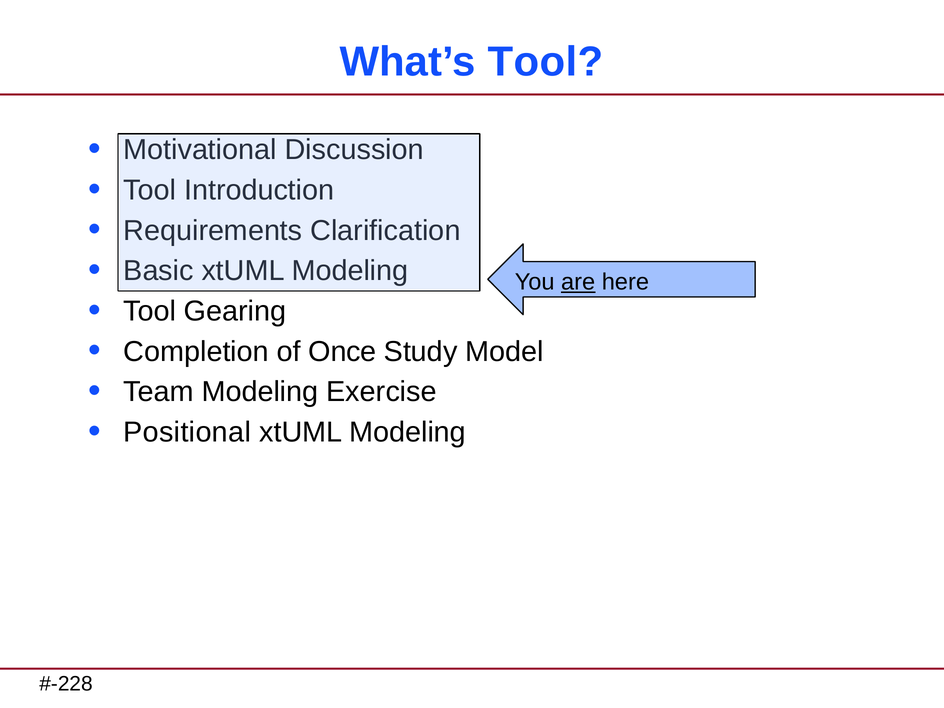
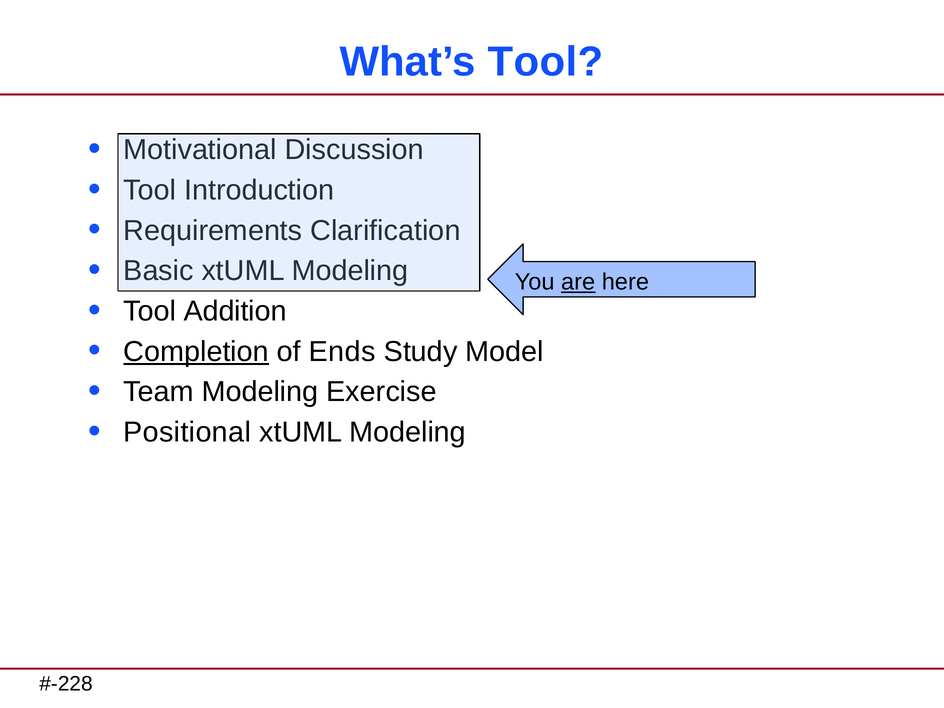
Gearing: Gearing -> Addition
Completion underline: none -> present
Once: Once -> Ends
